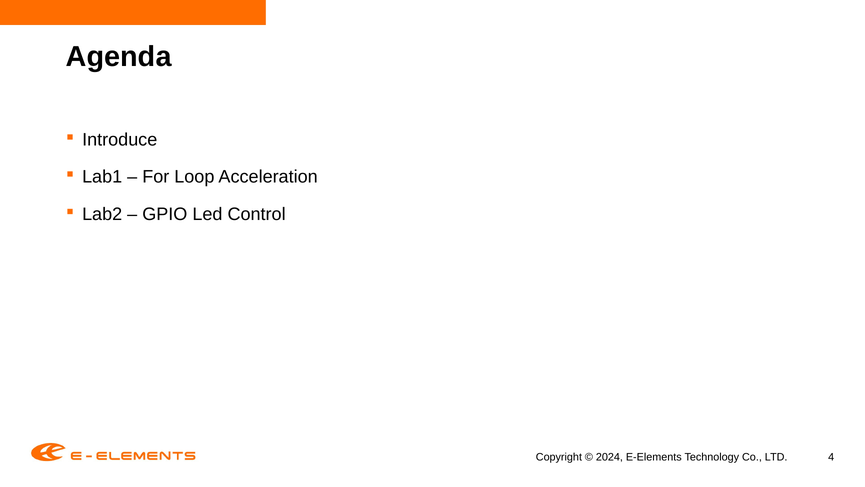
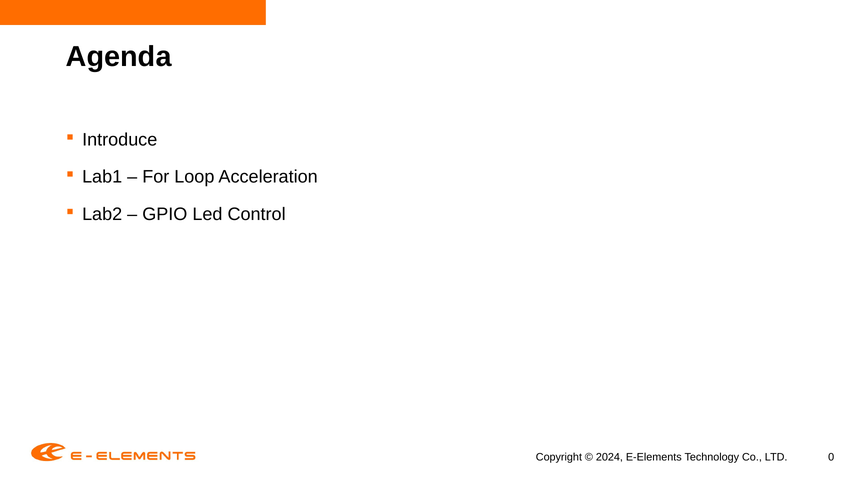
4: 4 -> 0
